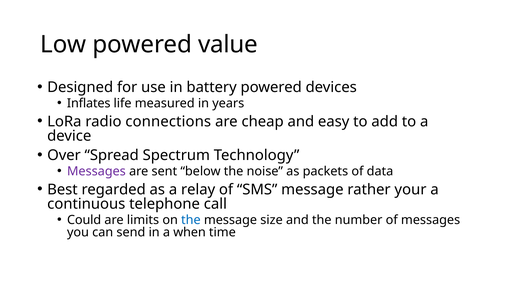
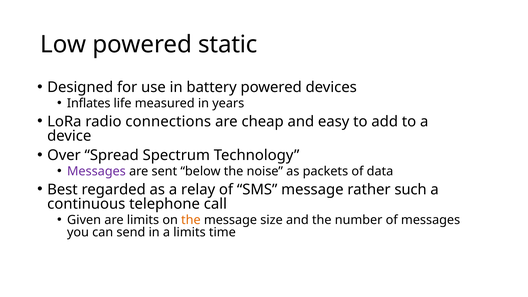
value: value -> static
your: your -> such
Could: Could -> Given
the at (191, 220) colour: blue -> orange
a when: when -> limits
